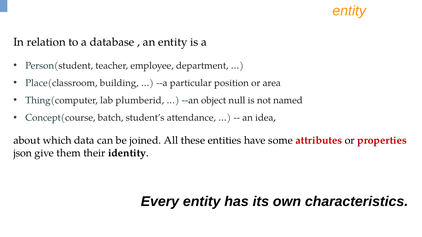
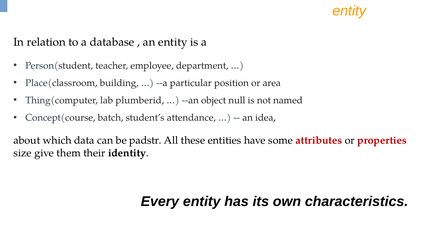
joined: joined -> padstr
json: json -> size
